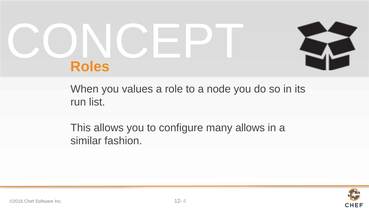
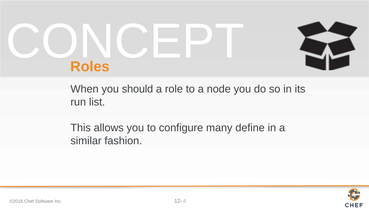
values: values -> should
many allows: allows -> define
